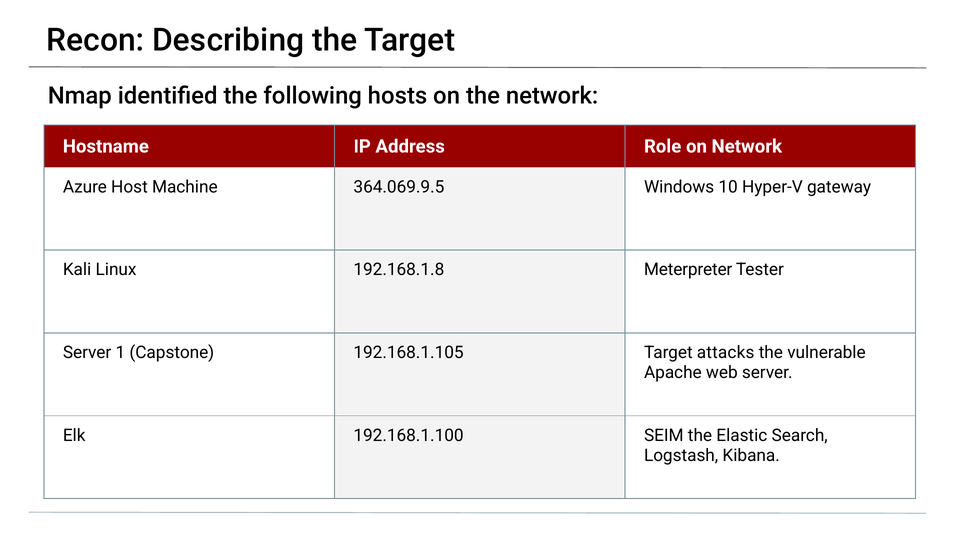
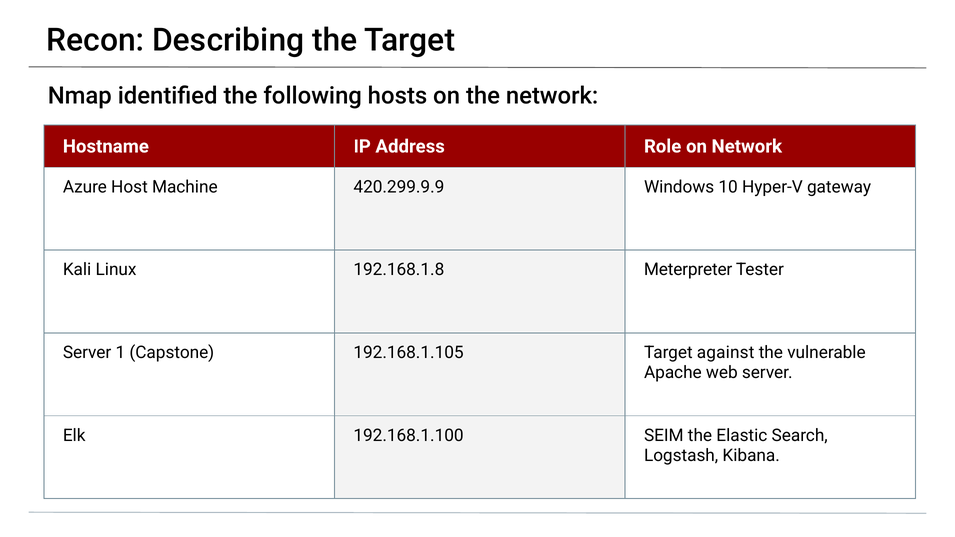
364.069.9.5: 364.069.9.5 -> 420.299.9.9
attacks: attacks -> against
